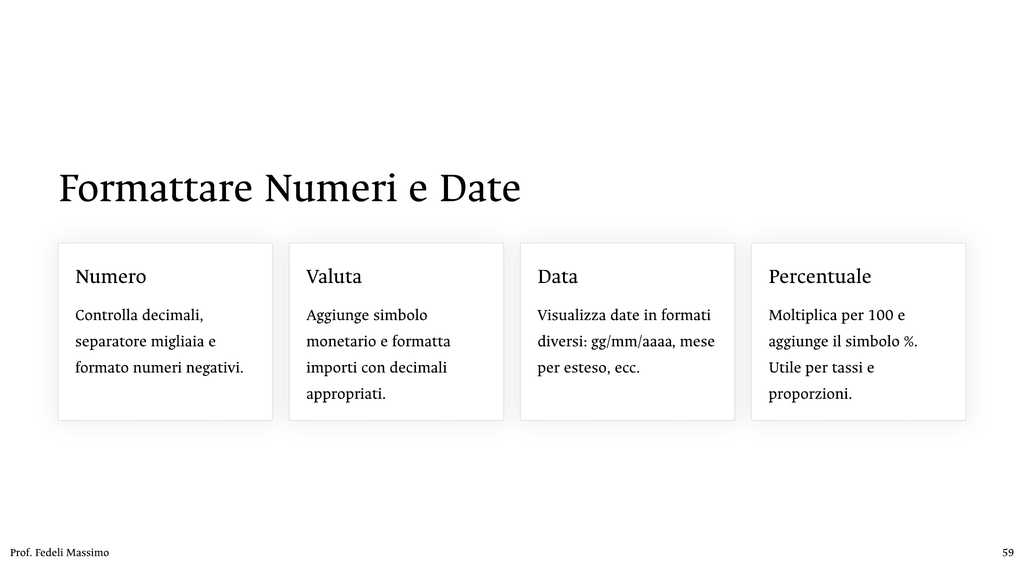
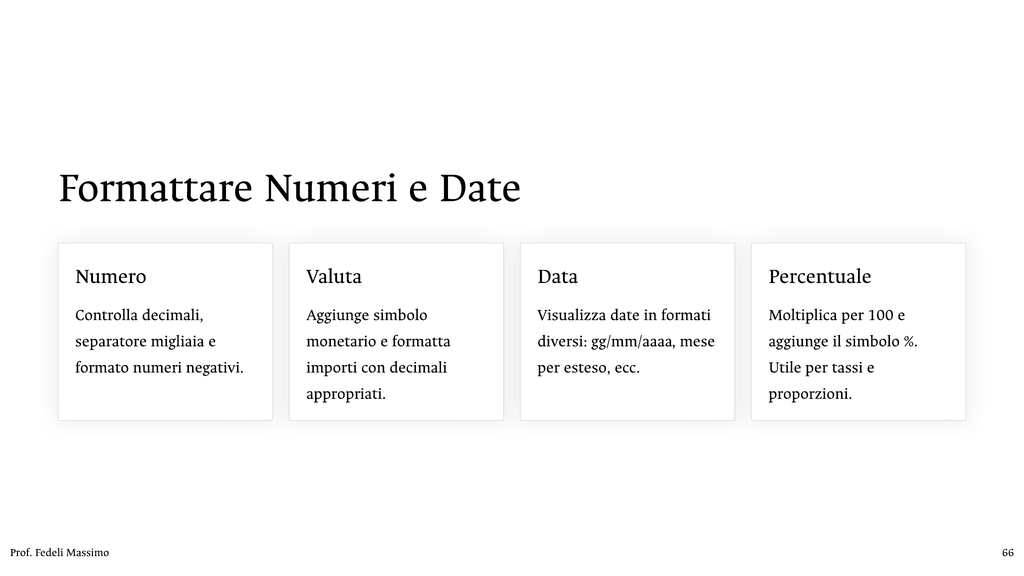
59: 59 -> 66
